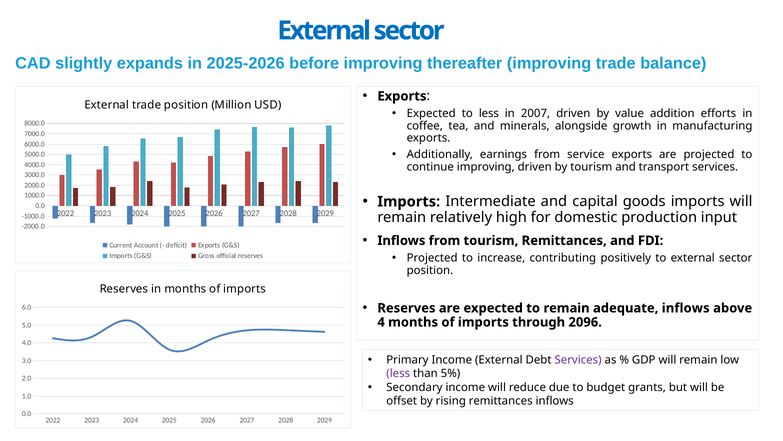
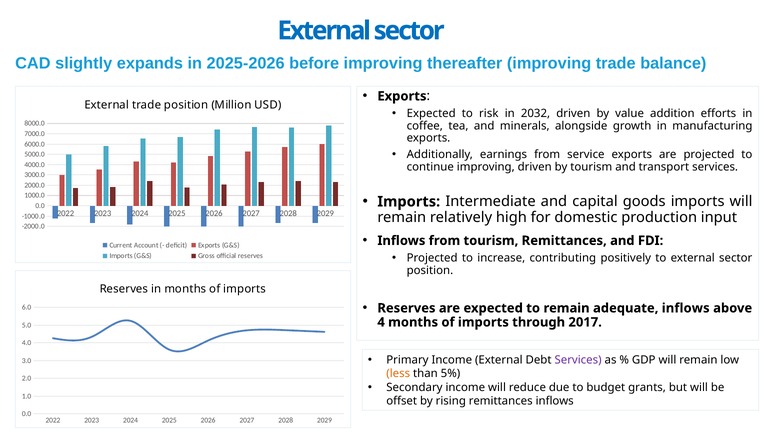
to less: less -> risk
2007: 2007 -> 2032
2096: 2096 -> 2017
less at (398, 373) colour: purple -> orange
